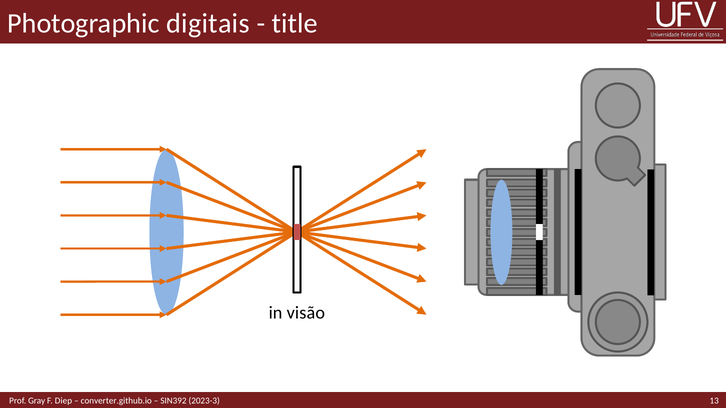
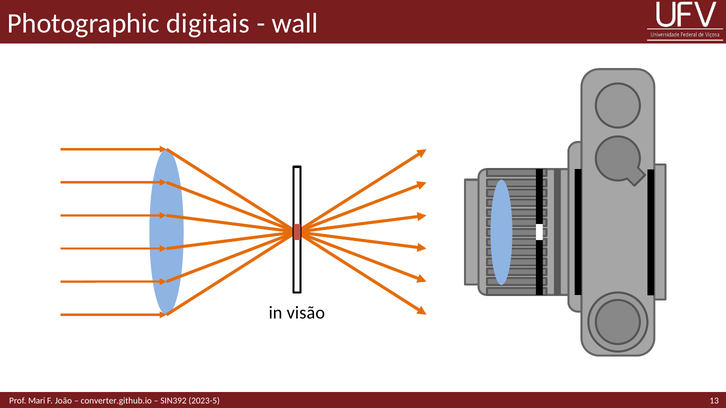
title: title -> wall
Gray: Gray -> Mari
Diep: Diep -> João
2023-3: 2023-3 -> 2023-5
